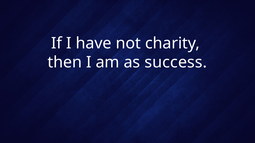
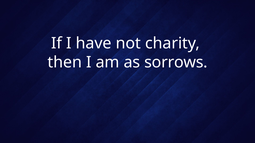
success: success -> sorrows
